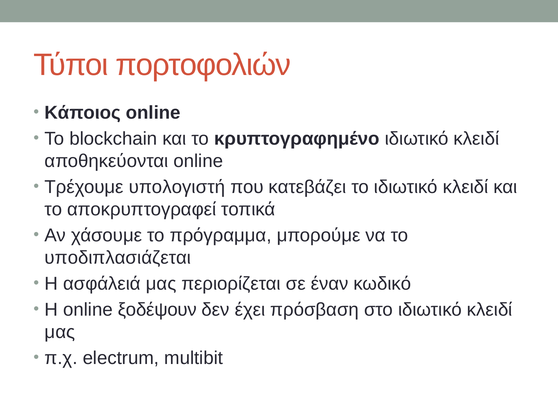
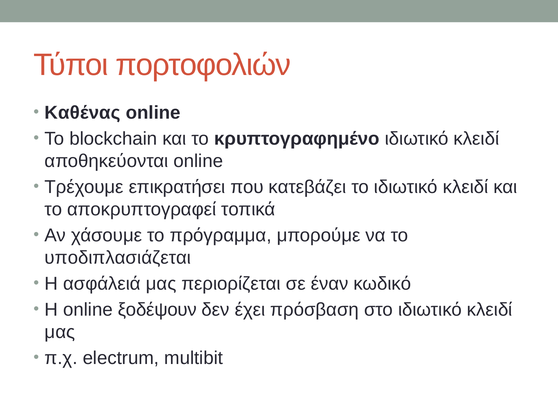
Κάποιος: Κάποιος -> Καθένας
υπολογιστή: υπολογιστή -> επικρατήσει
